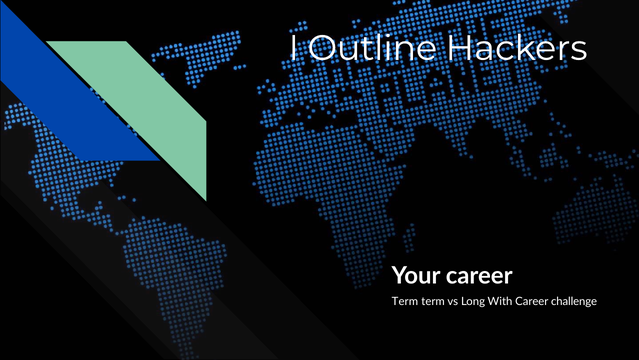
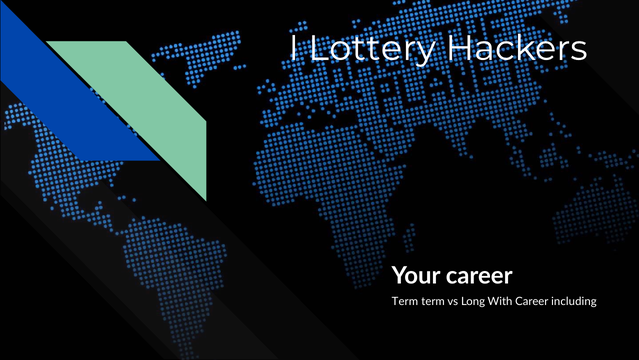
Outline: Outline -> Lottery
challenge: challenge -> including
